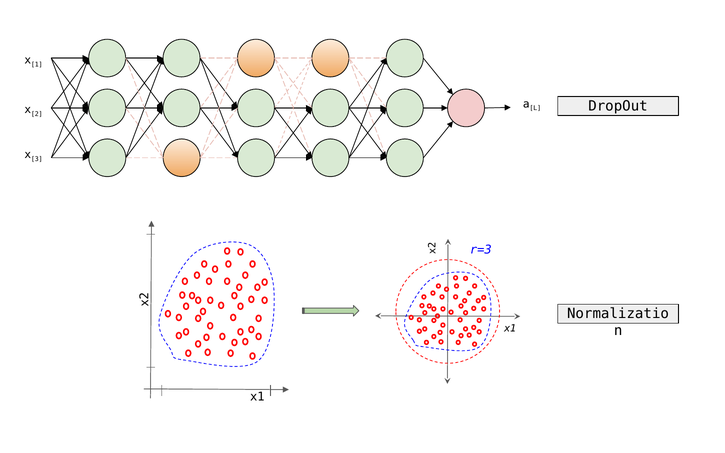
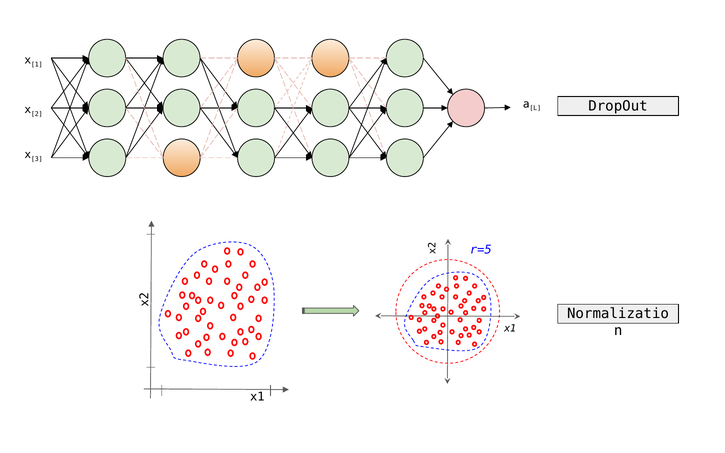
r=3: r=3 -> r=5
